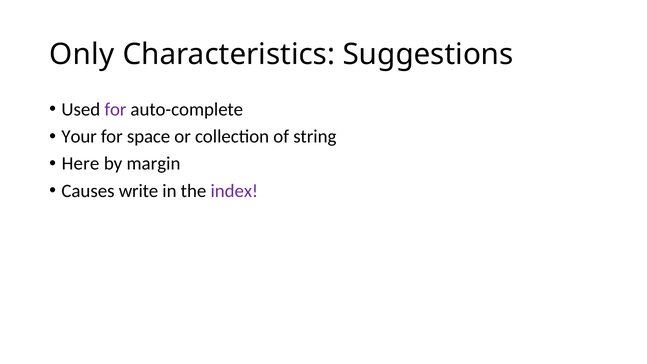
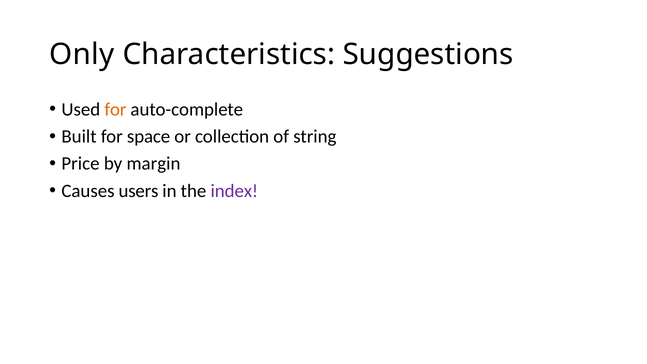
for at (115, 109) colour: purple -> orange
Your: Your -> Built
Here: Here -> Price
write: write -> users
